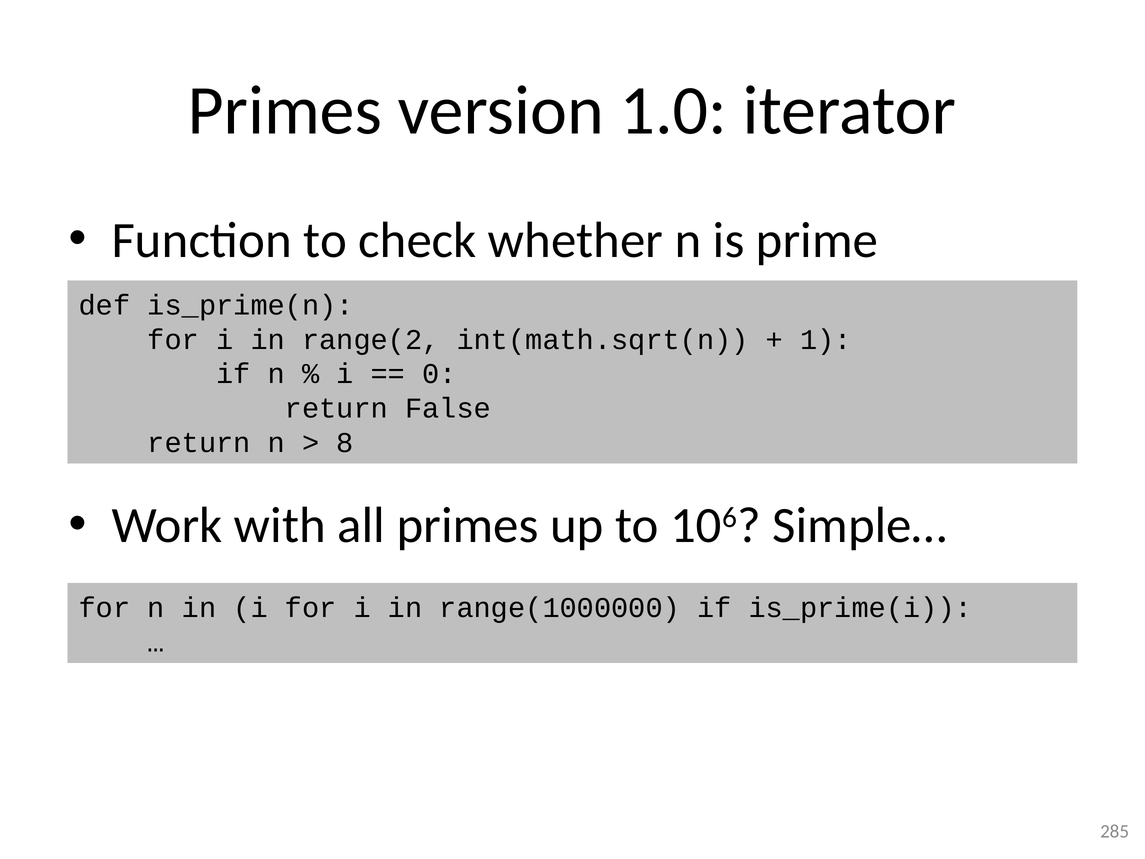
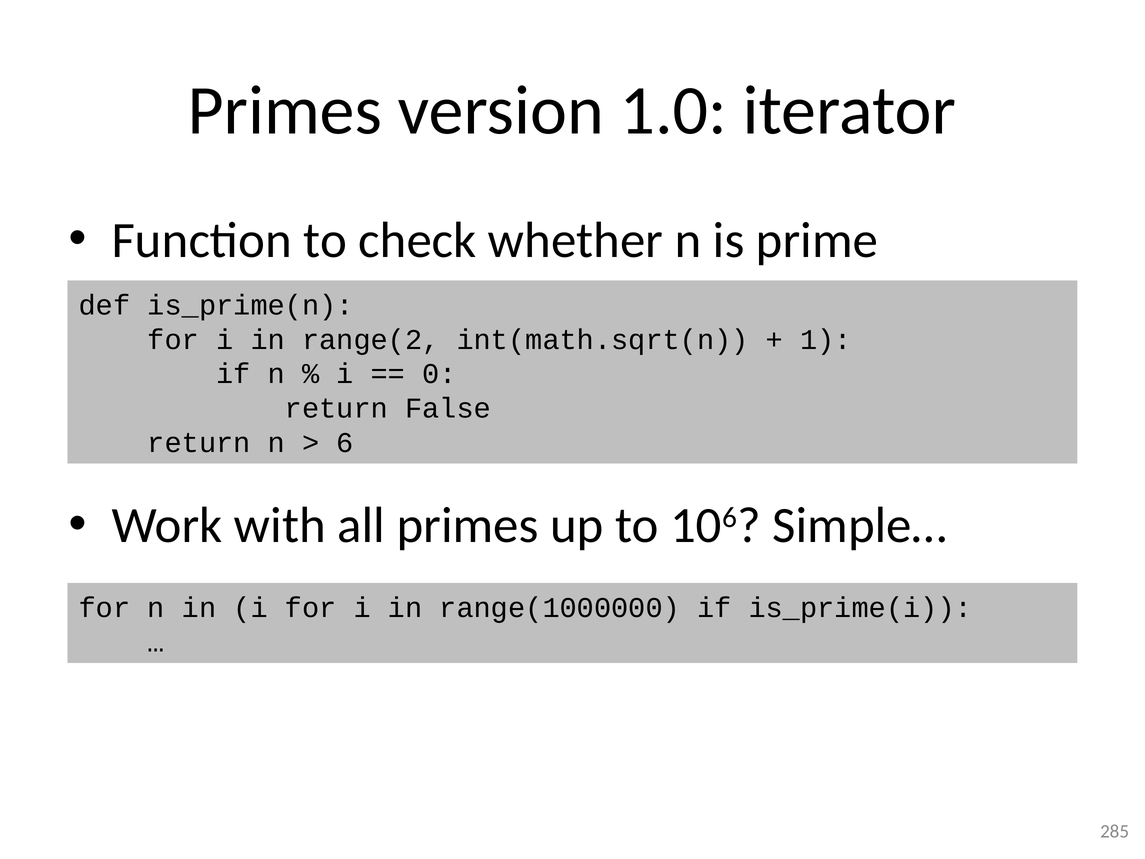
8: 8 -> 6
